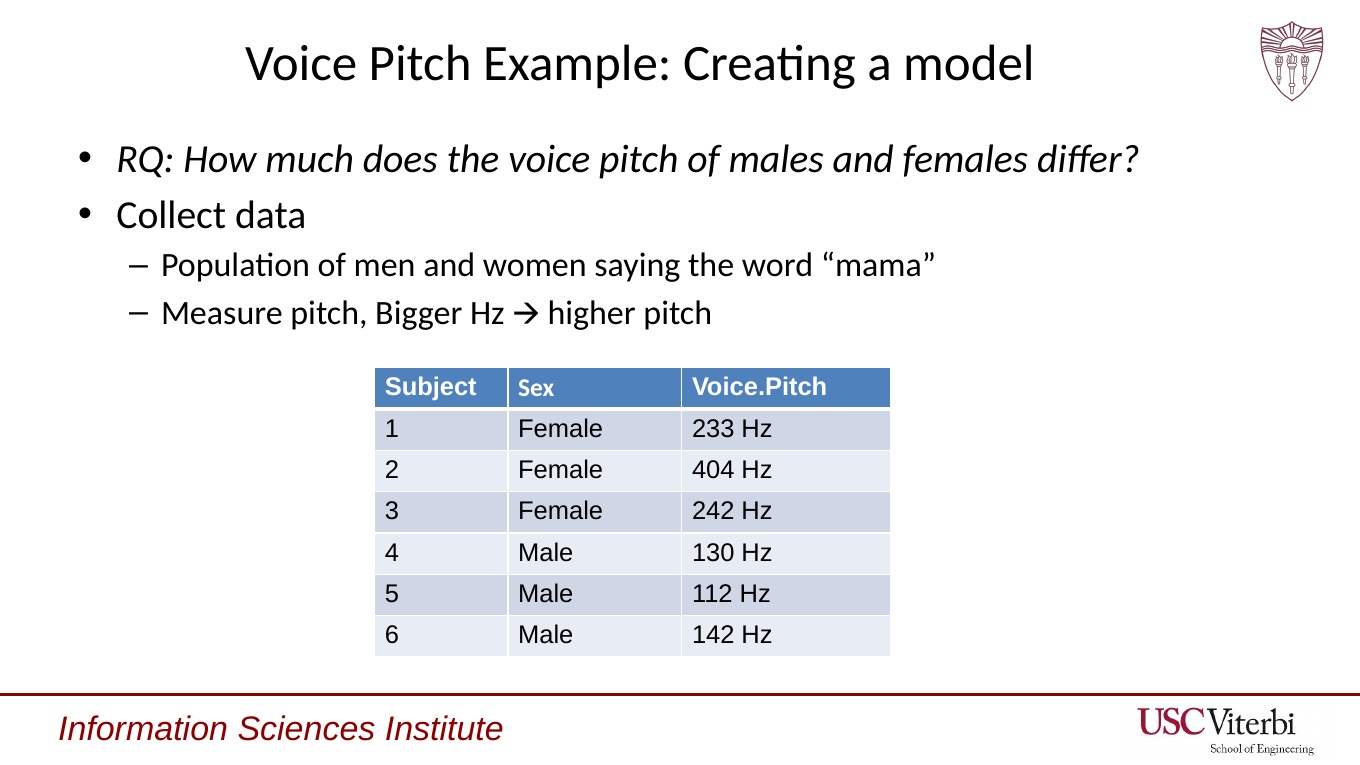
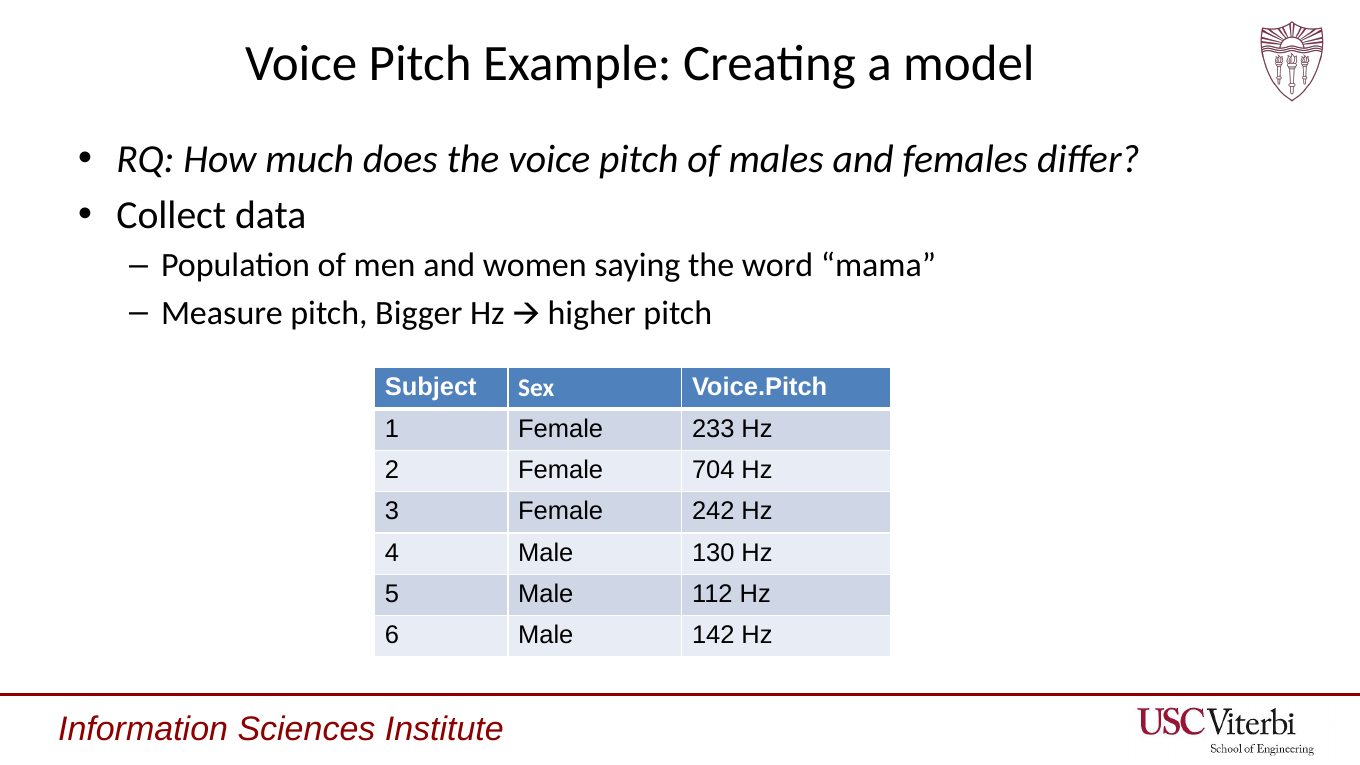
404: 404 -> 704
